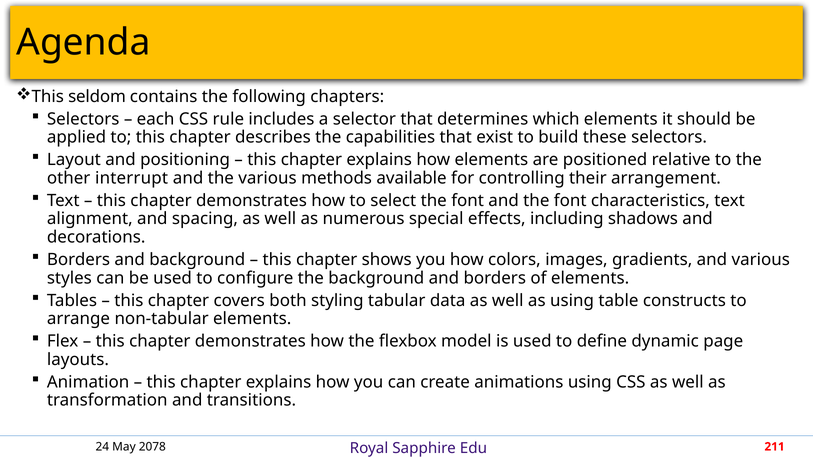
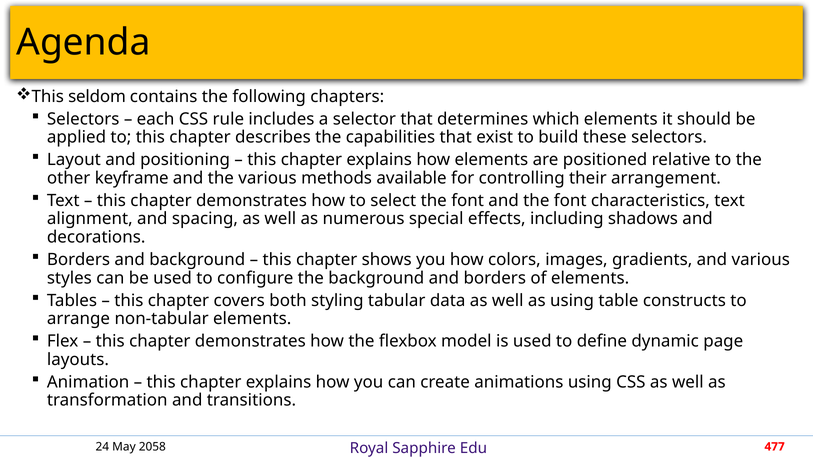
interrupt: interrupt -> keyframe
2078: 2078 -> 2058
211: 211 -> 477
